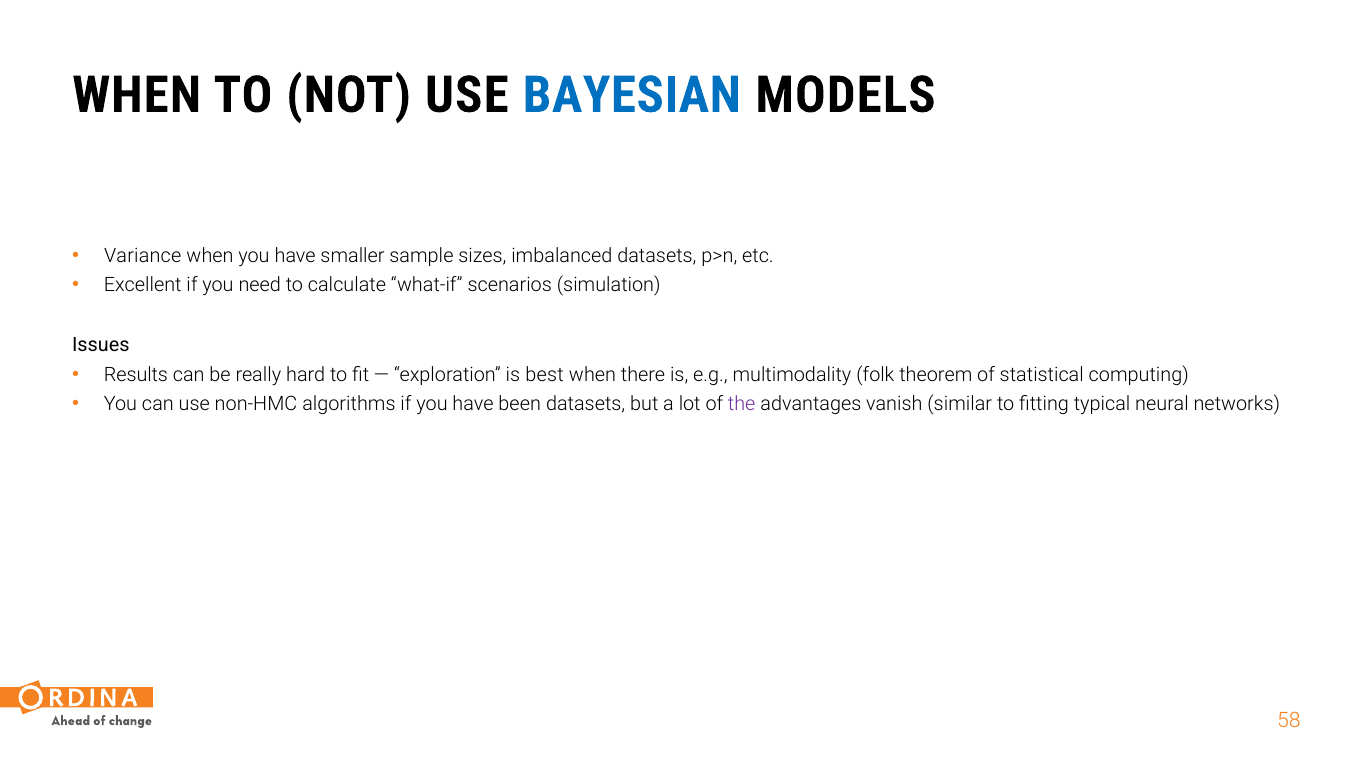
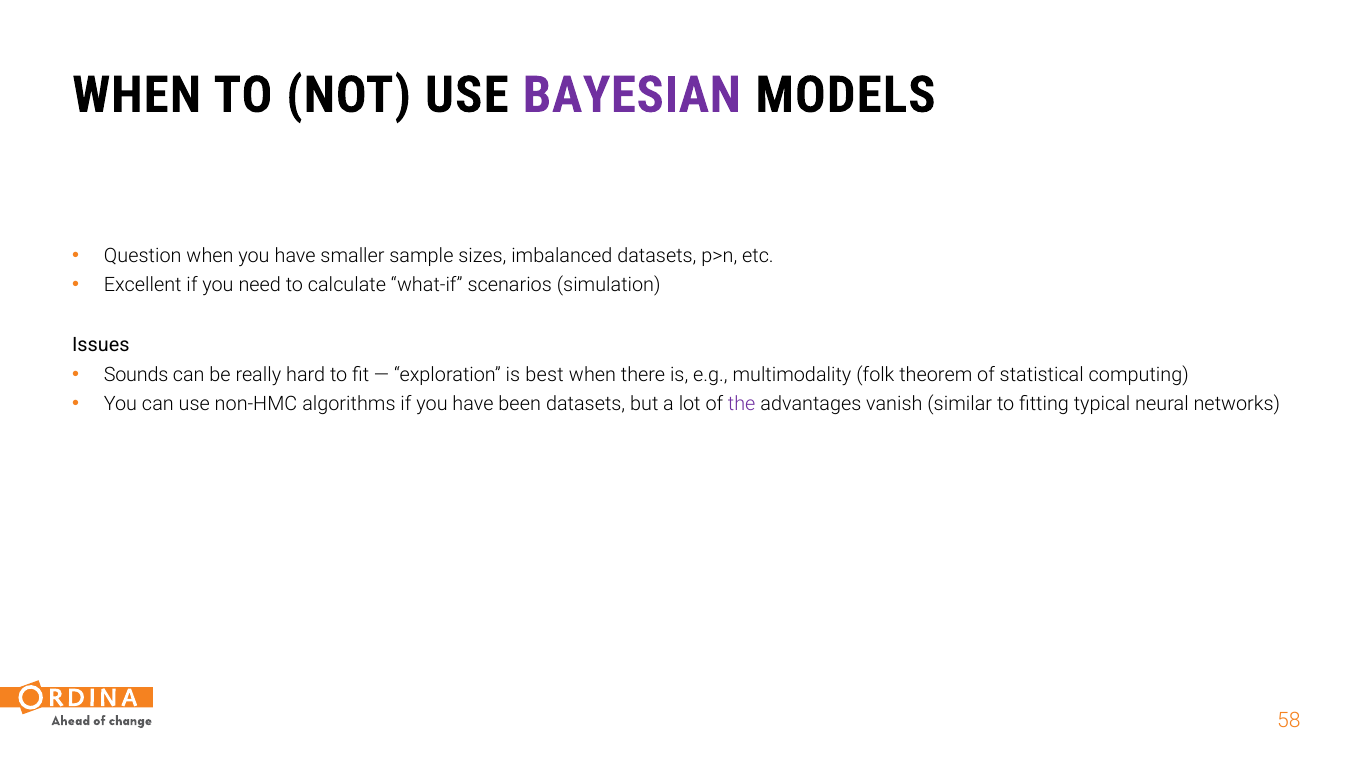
BAYESIAN colour: blue -> purple
Variance: Variance -> Question
Results: Results -> Sounds
